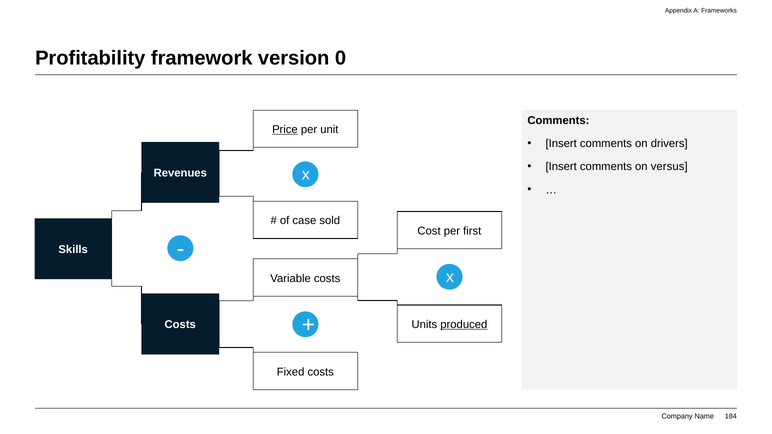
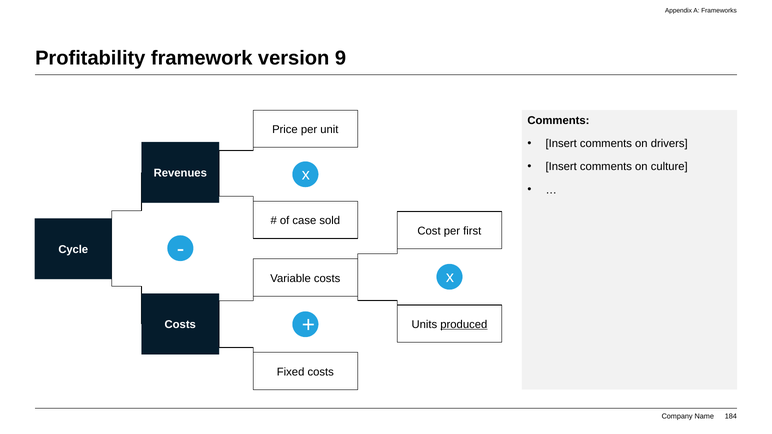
0: 0 -> 9
Price underline: present -> none
versus: versus -> culture
Skills: Skills -> Cycle
